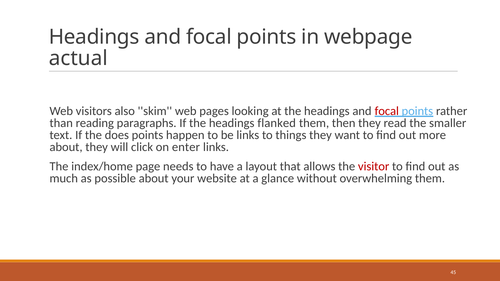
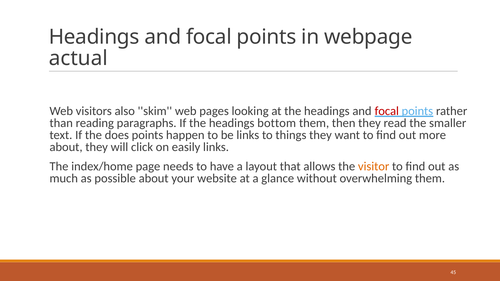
flanked: flanked -> bottom
enter: enter -> easily
visitor colour: red -> orange
